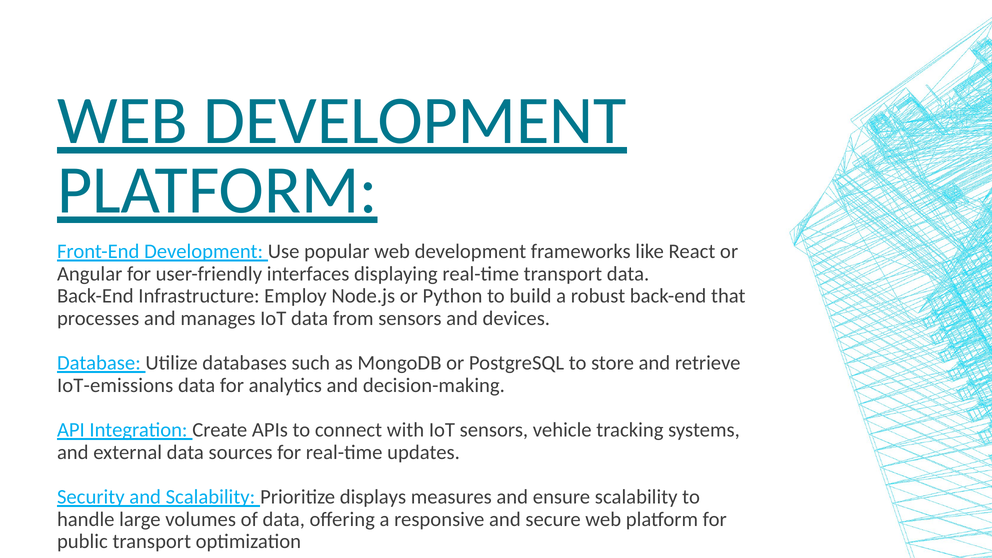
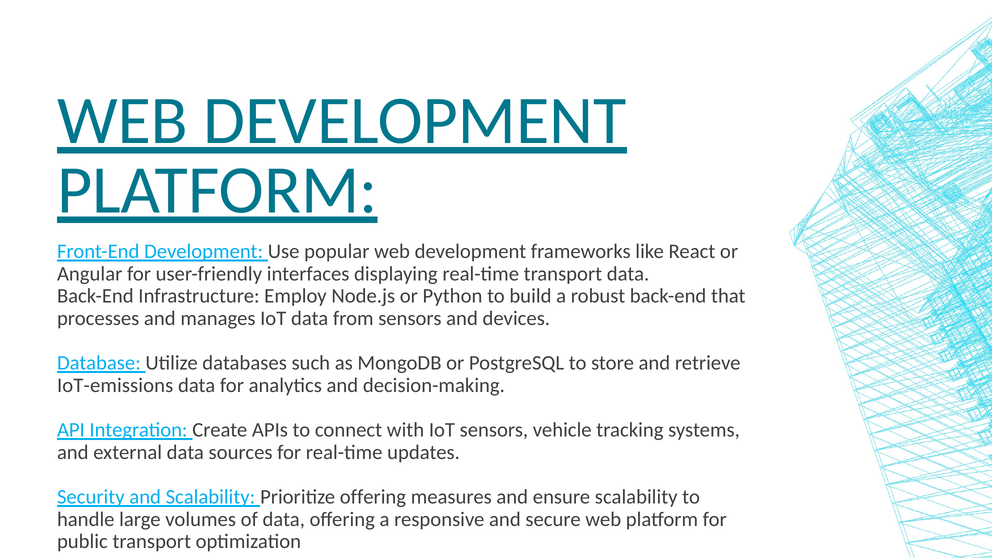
Prioritize displays: displays -> offering
